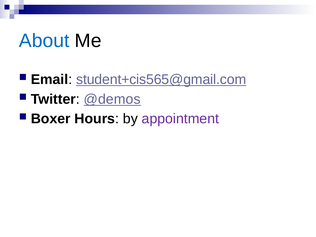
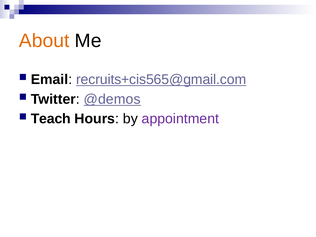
About colour: blue -> orange
student+cis565@gmail.com: student+cis565@gmail.com -> recruits+cis565@gmail.com
Boxer: Boxer -> Teach
